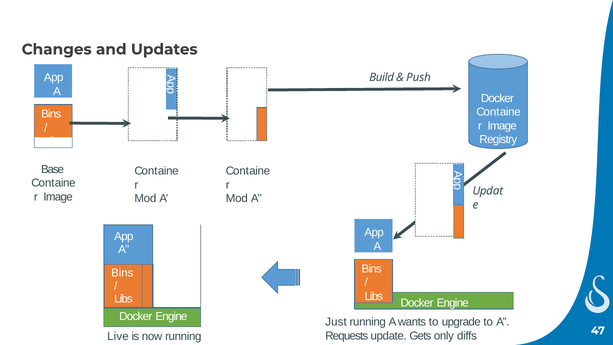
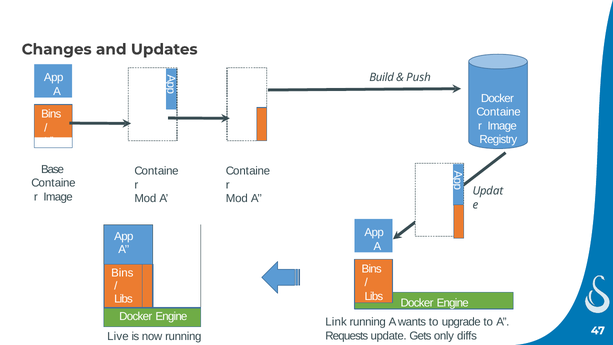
Just: Just -> Link
